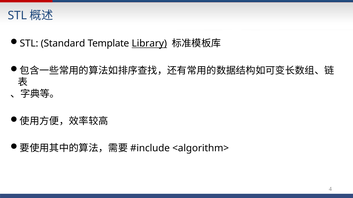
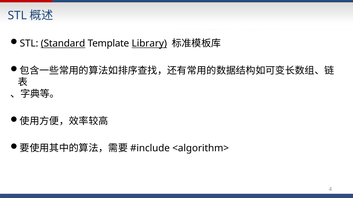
Standard underline: none -> present
